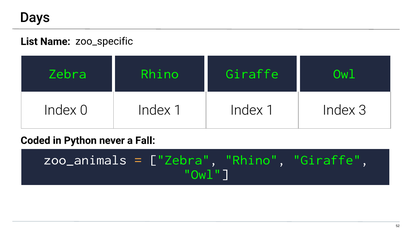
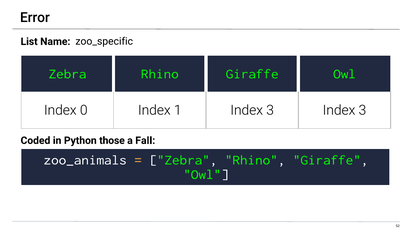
Days: Days -> Error
1 Index 1: 1 -> 3
never: never -> those
